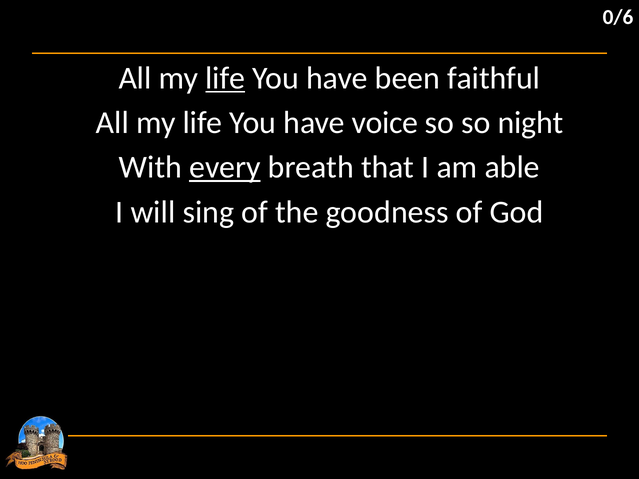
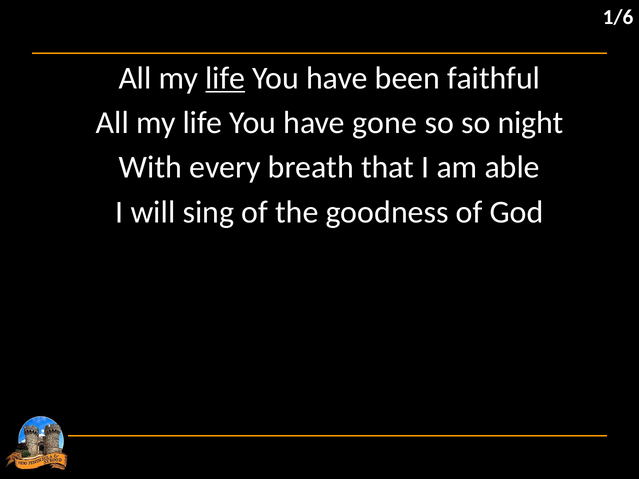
0/6: 0/6 -> 1/6
voice: voice -> gone
every underline: present -> none
